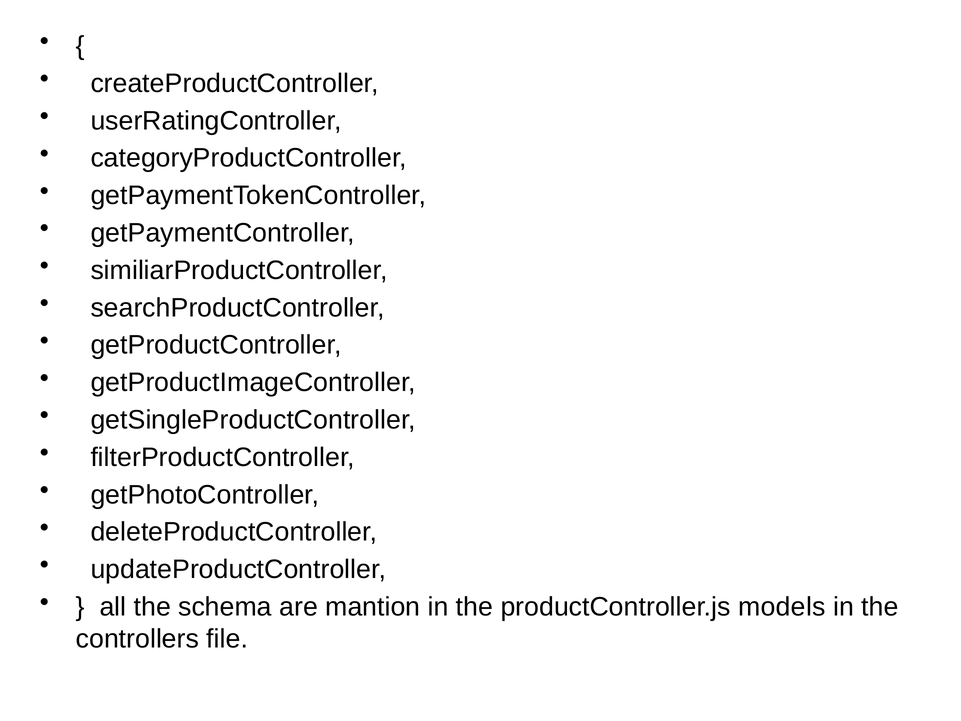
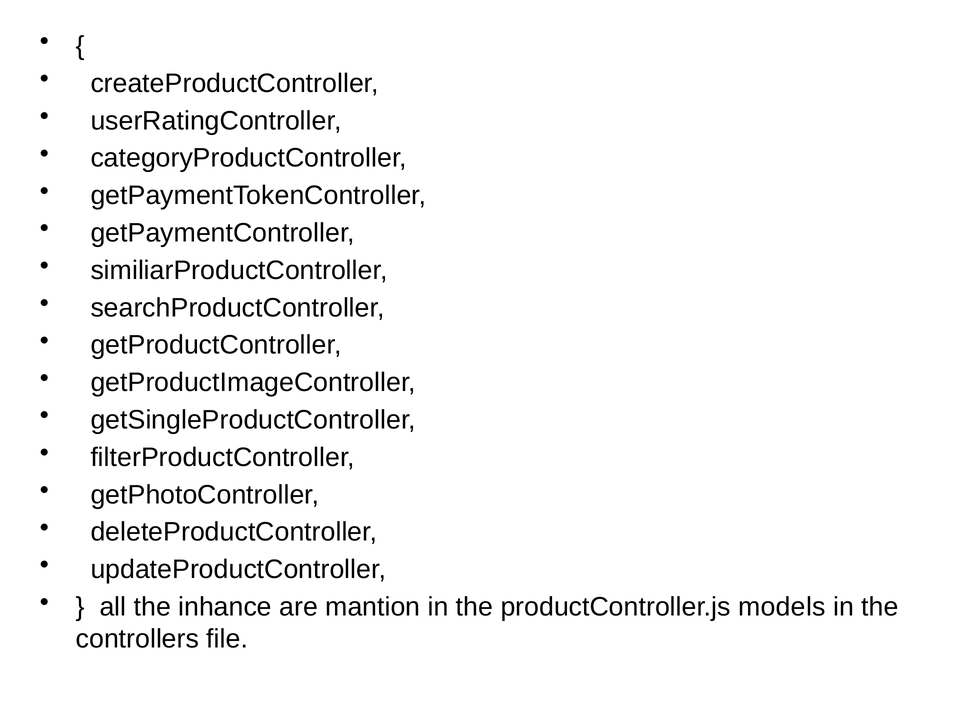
schema: schema -> inhance
